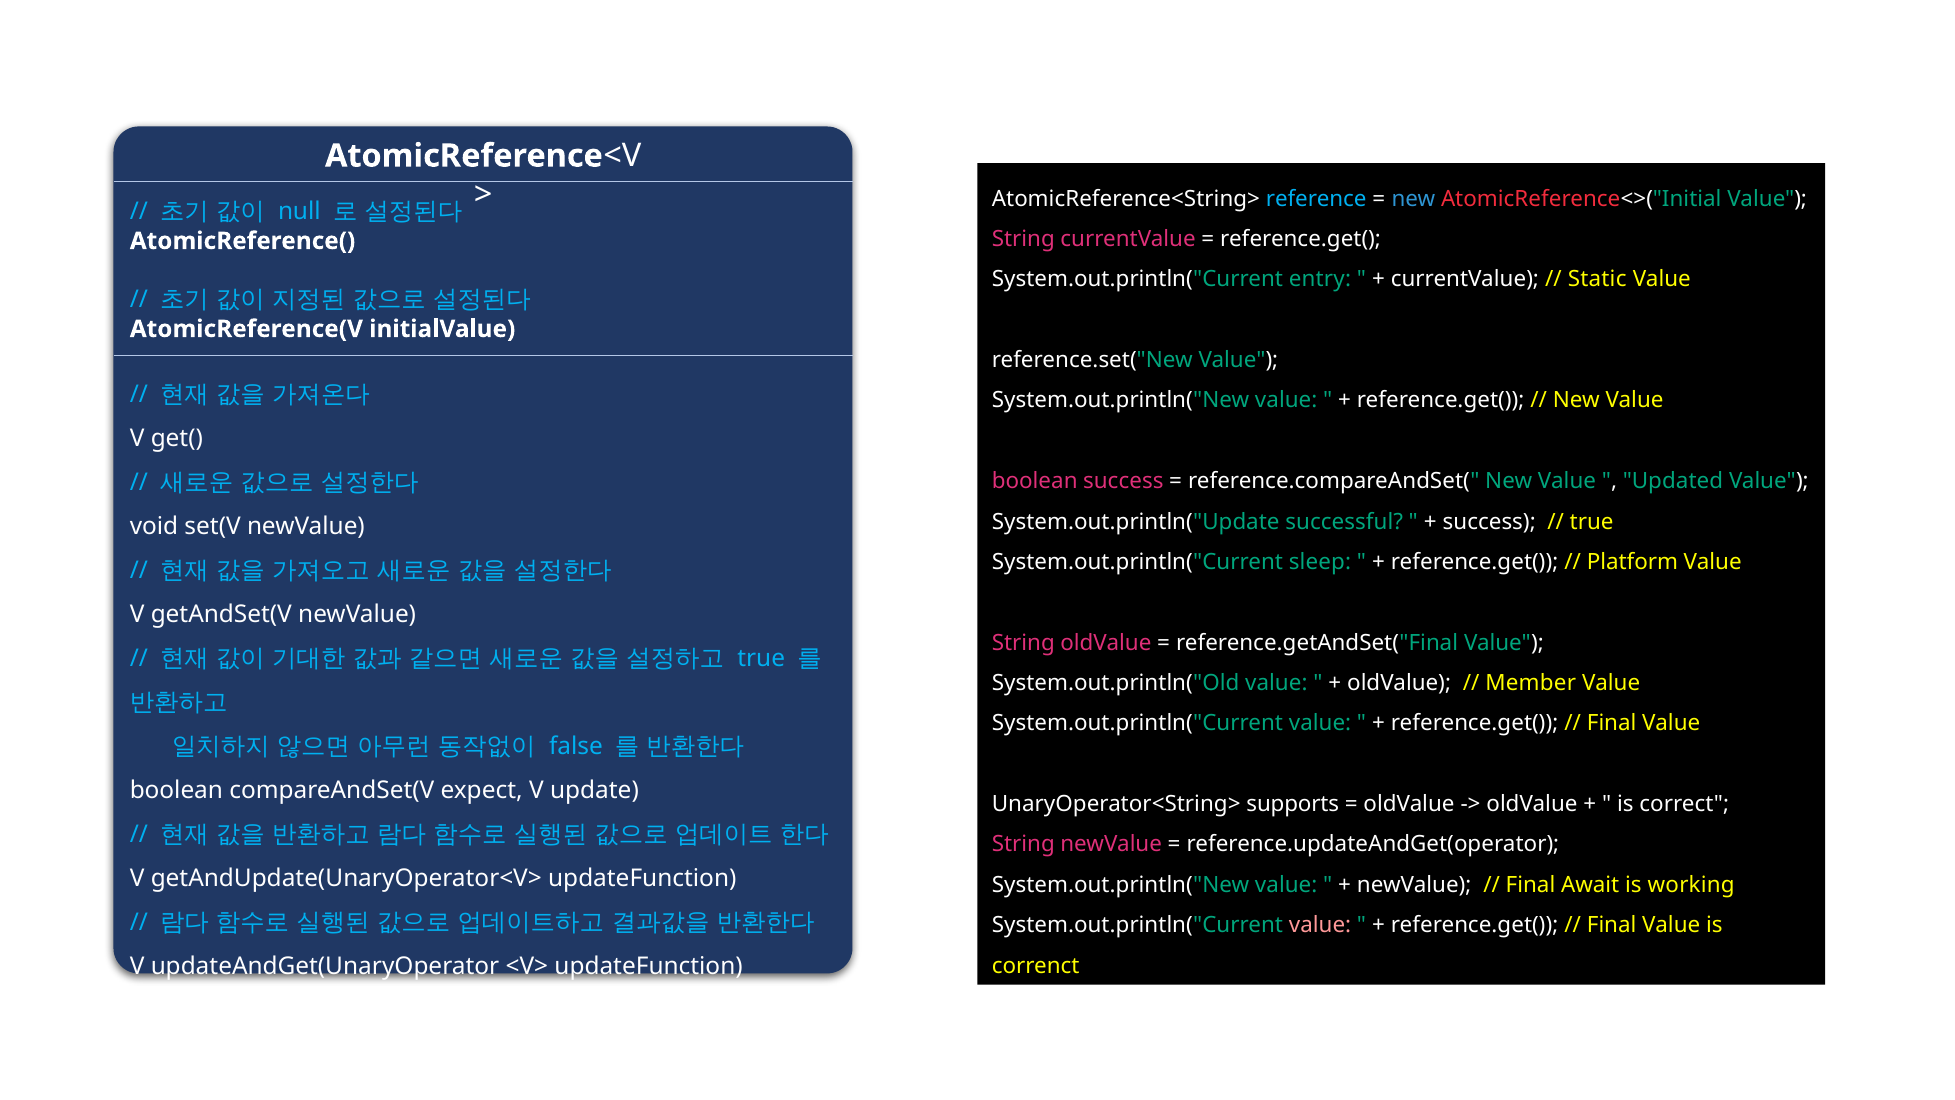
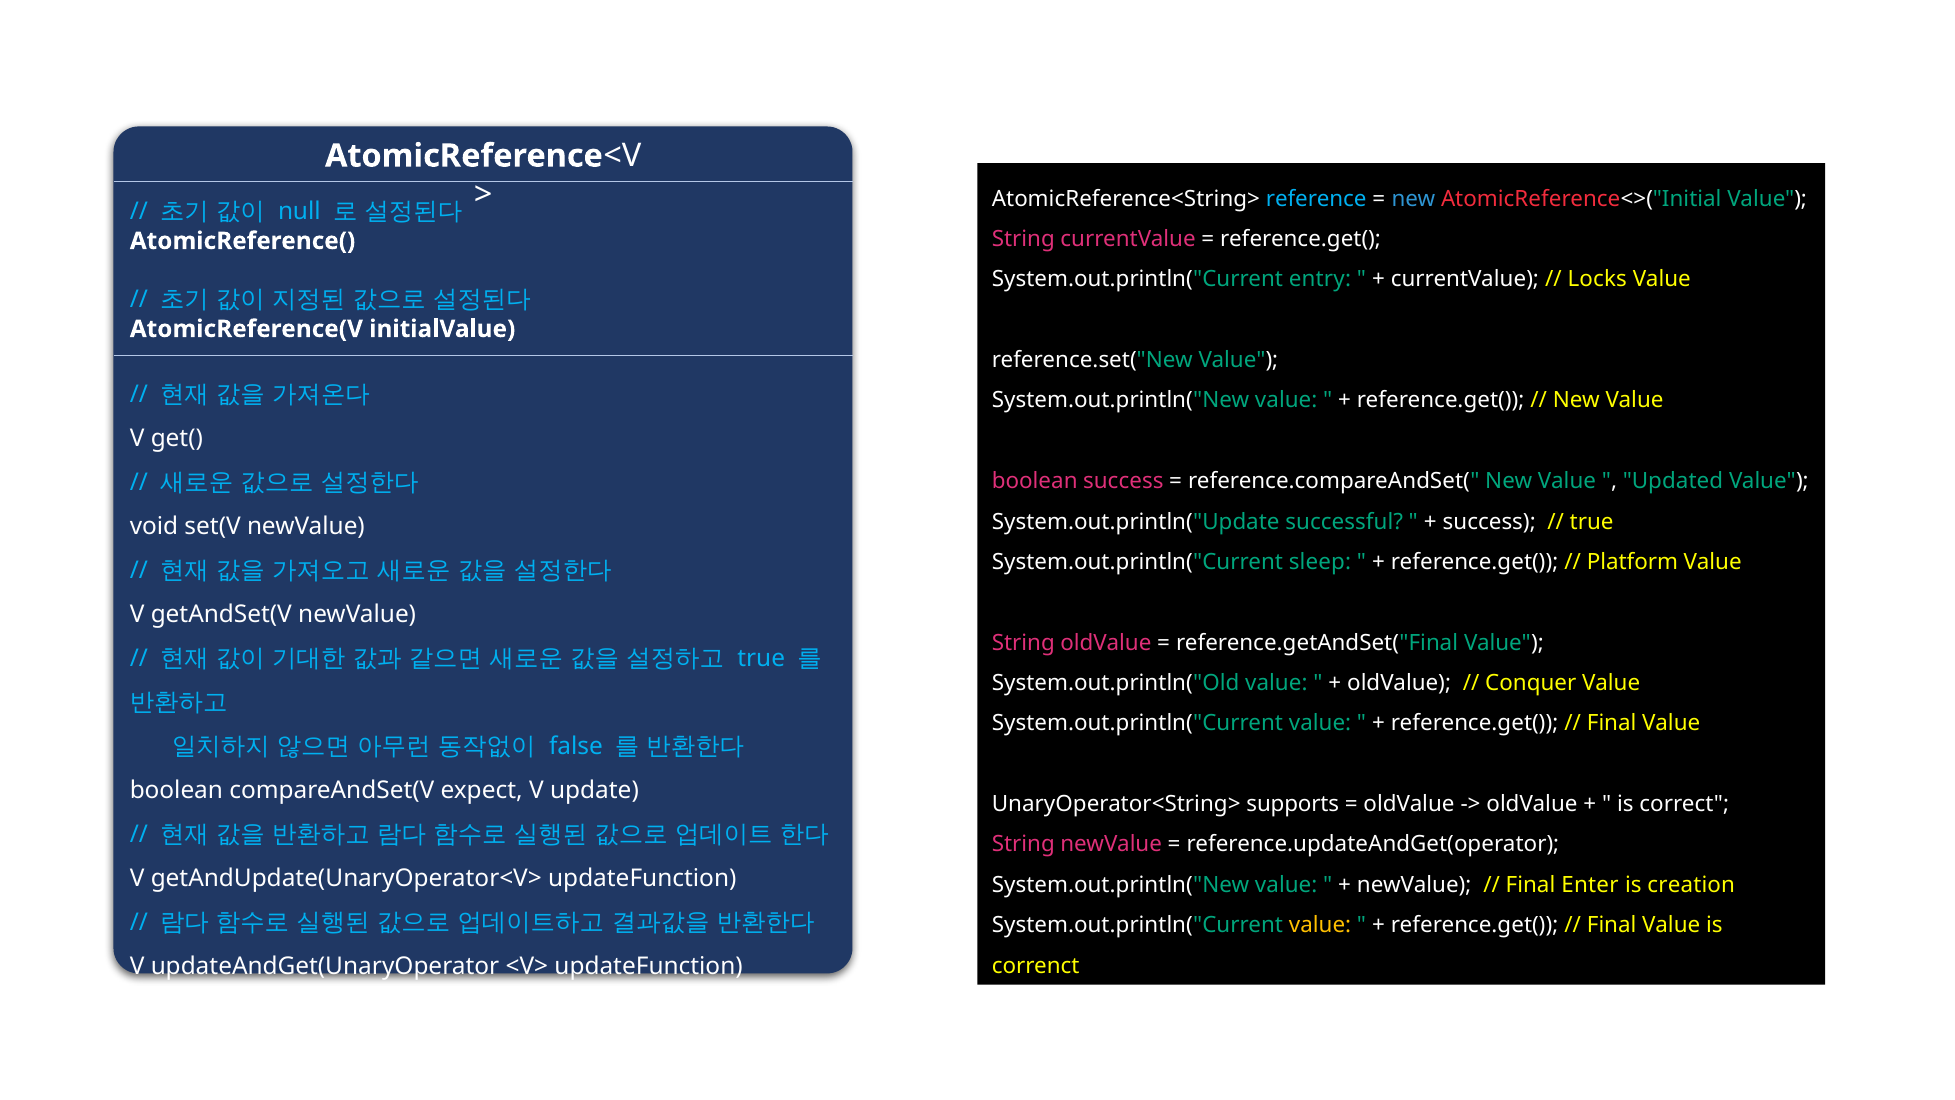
Static: Static -> Locks
Member: Member -> Conquer
Await: Await -> Enter
working: working -> creation
value at (1320, 925) colour: pink -> yellow
